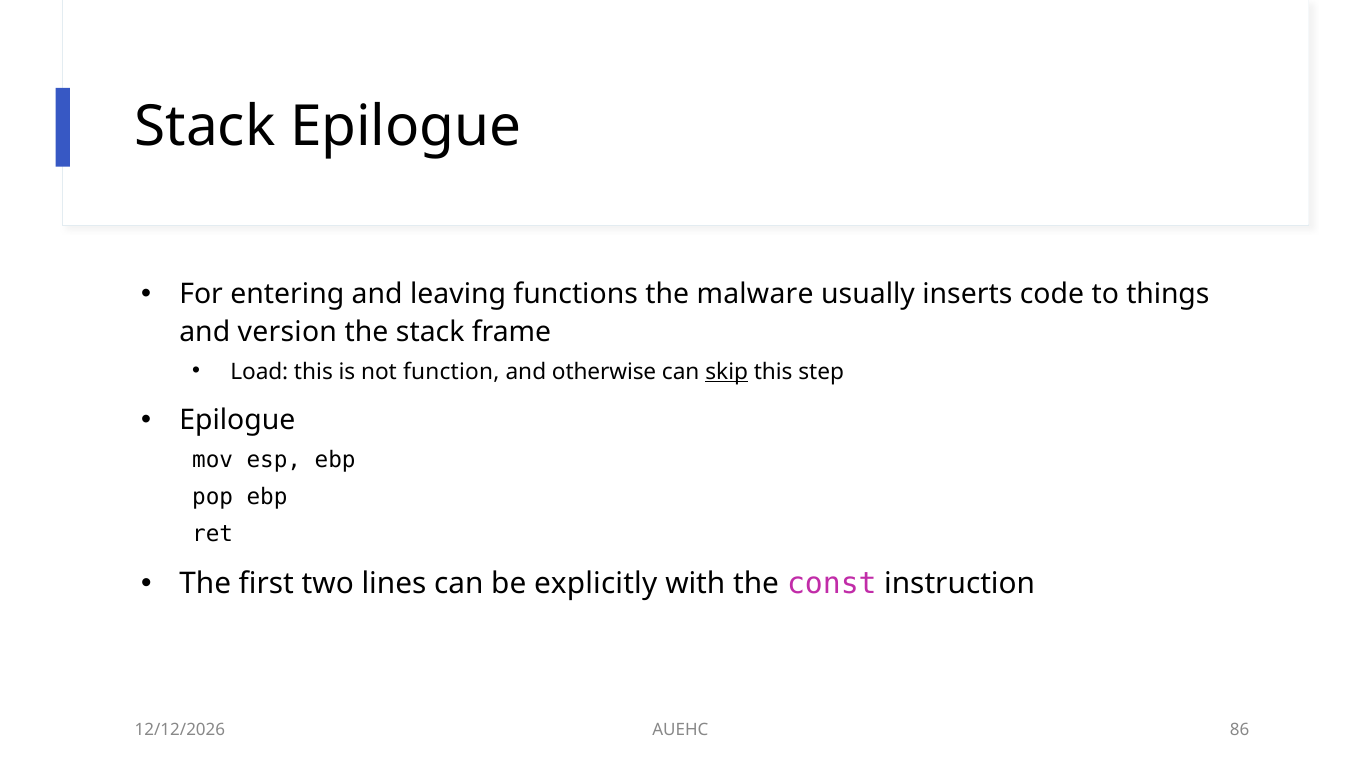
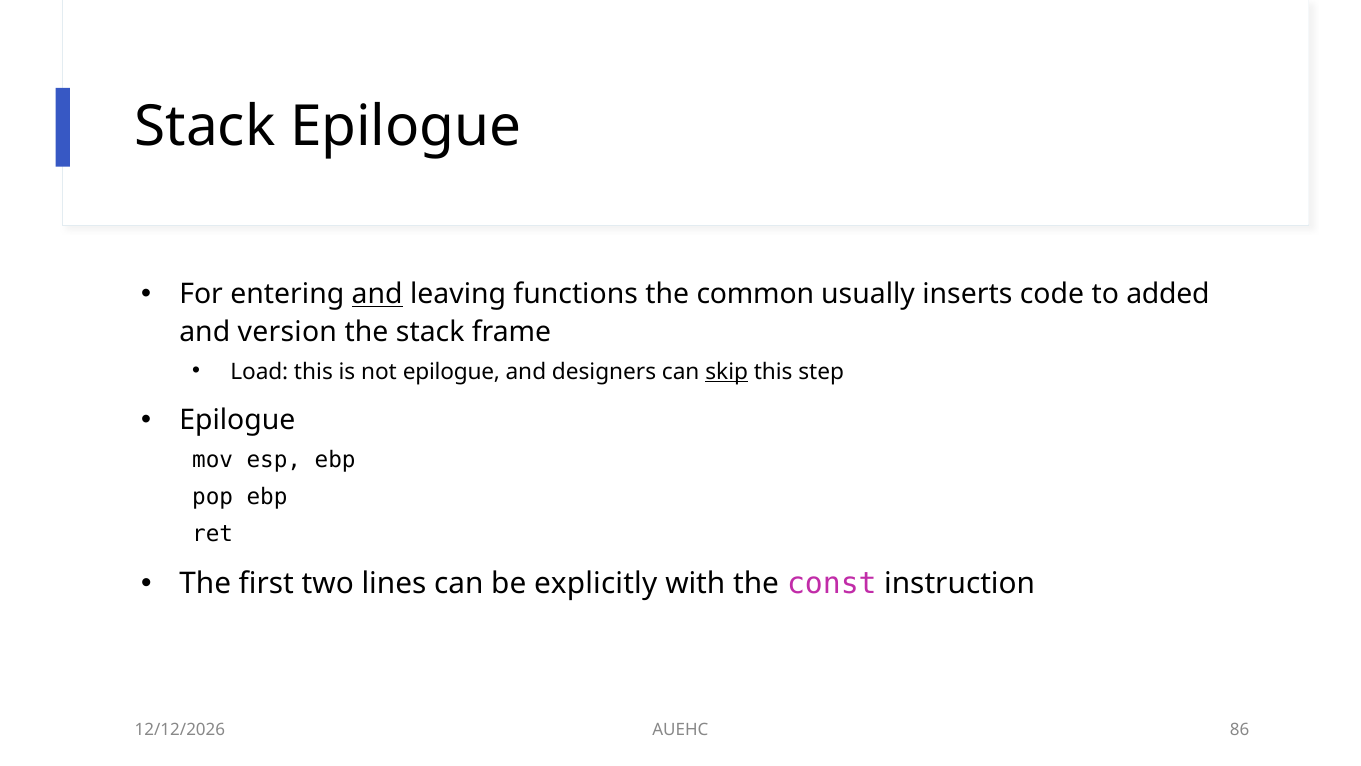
and at (377, 294) underline: none -> present
malware: malware -> common
things: things -> added
not function: function -> epilogue
otherwise: otherwise -> designers
